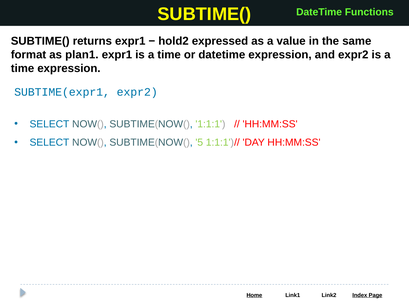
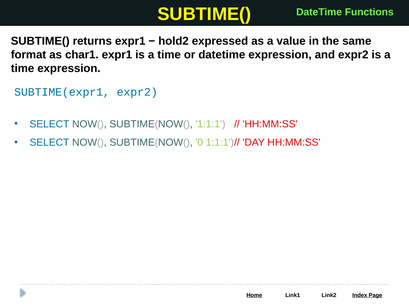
plan1: plan1 -> char1
5: 5 -> 0
